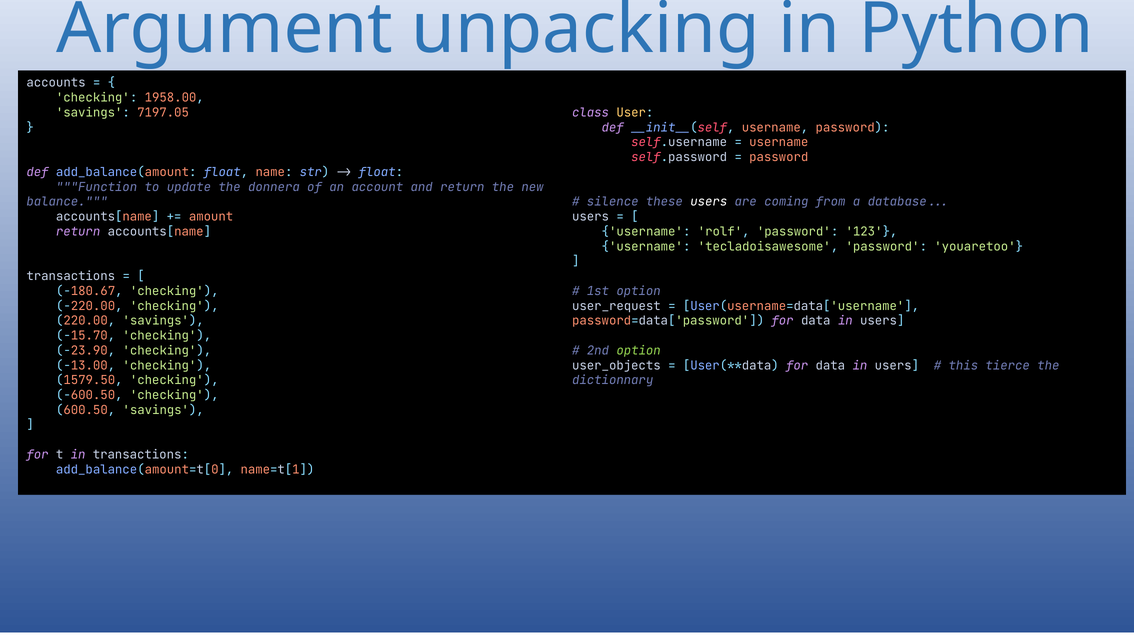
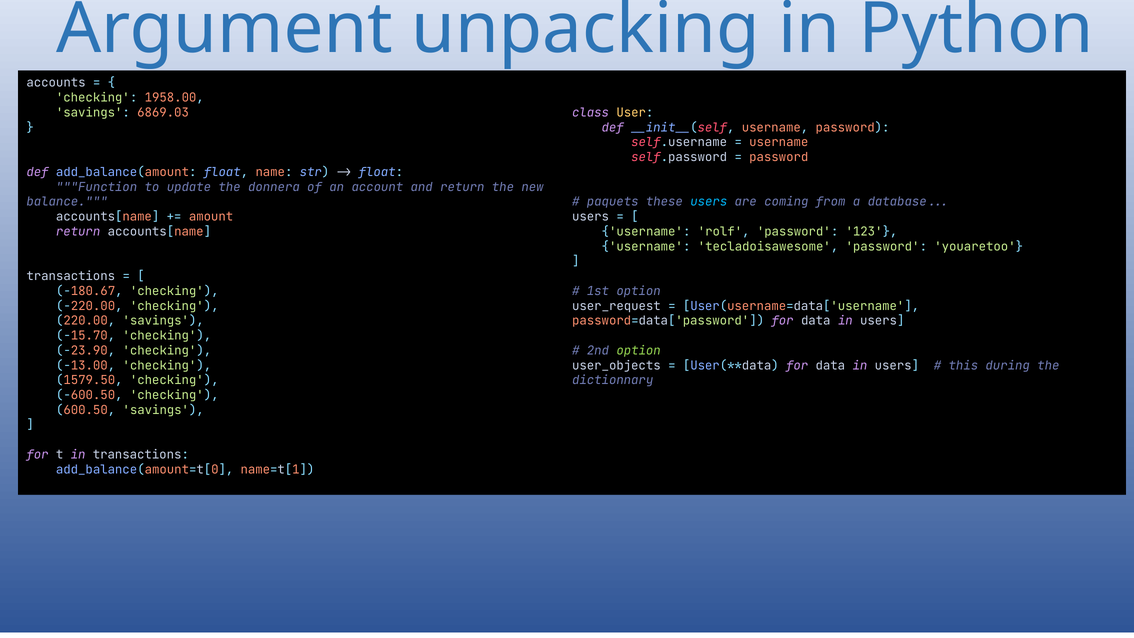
7197.05: 7197.05 -> 6869.03
silence: silence -> paquets
users at (709, 202) colour: white -> light blue
tierce: tierce -> during
